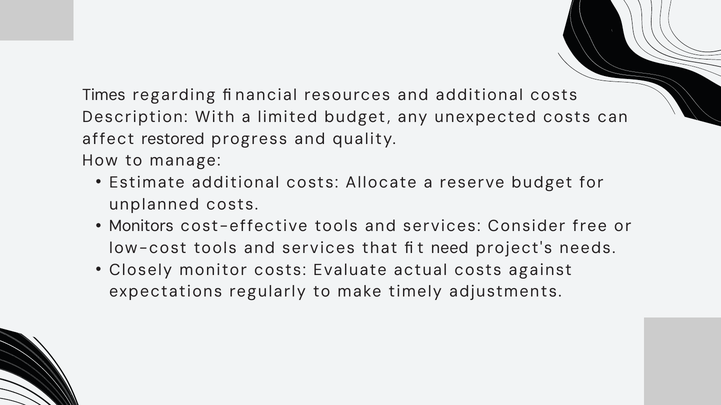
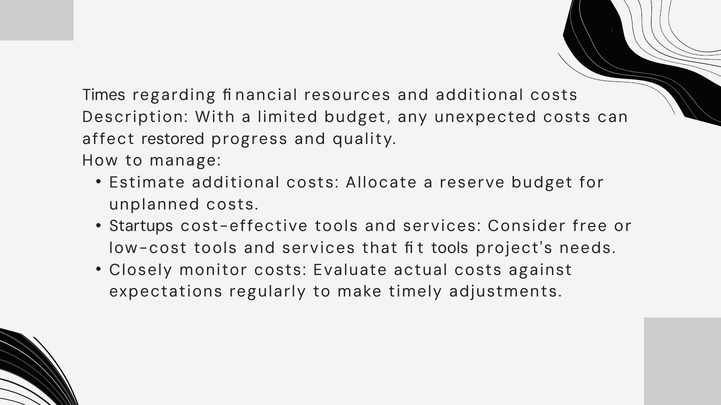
Monitors: Monitors -> Startups
fit need: need -> tools
